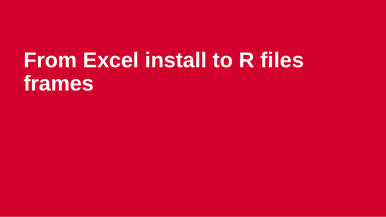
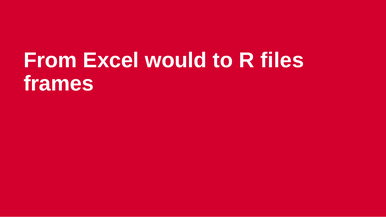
install: install -> would
